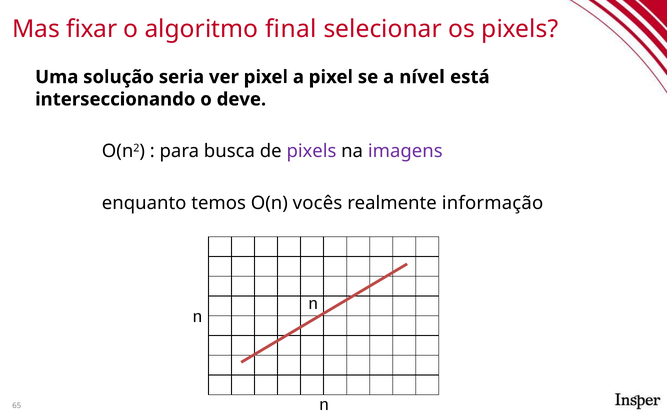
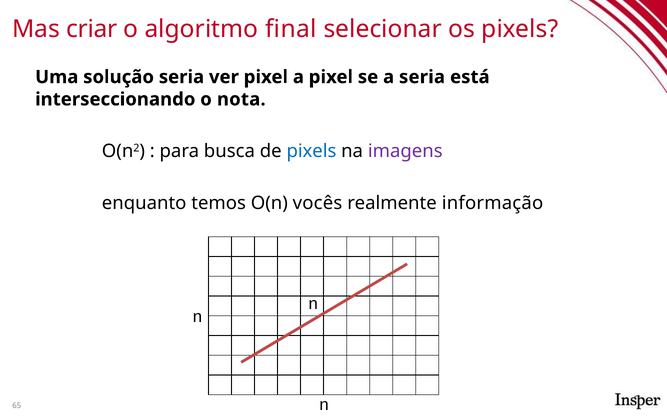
fixar: fixar -> criar
a nível: nível -> seria
deve: deve -> nota
pixels at (311, 151) colour: purple -> blue
